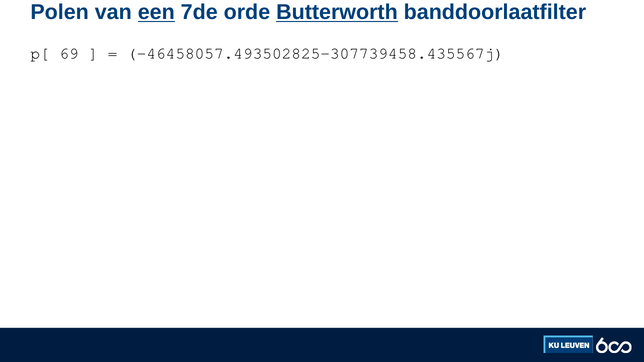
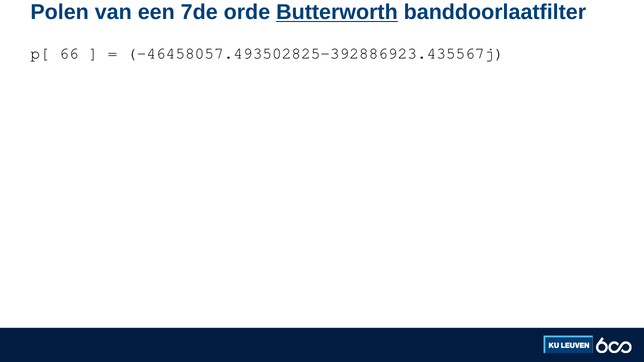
een underline: present -> none
69: 69 -> 66
-46458057.493502825-307739458.435567j: -46458057.493502825-307739458.435567j -> -46458057.493502825-392886923.435567j
